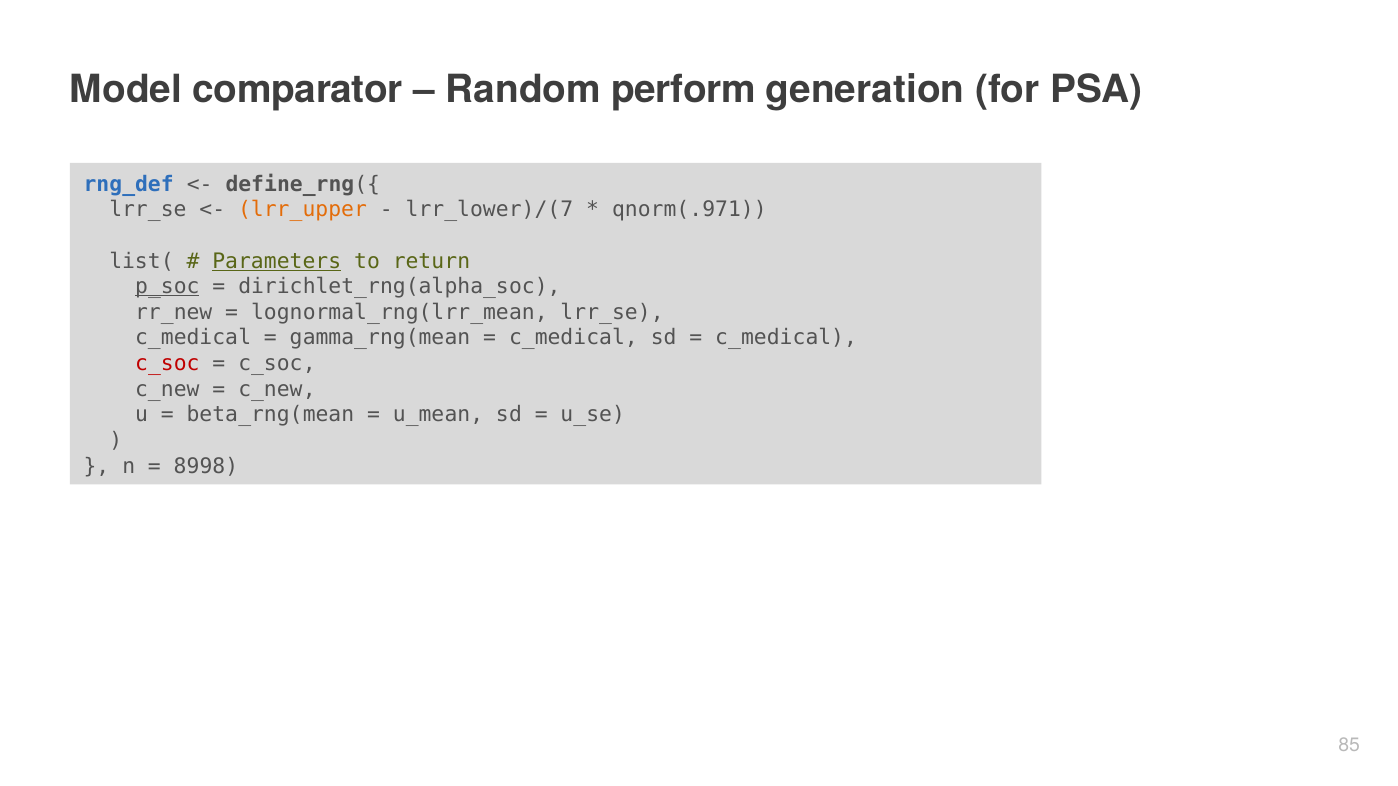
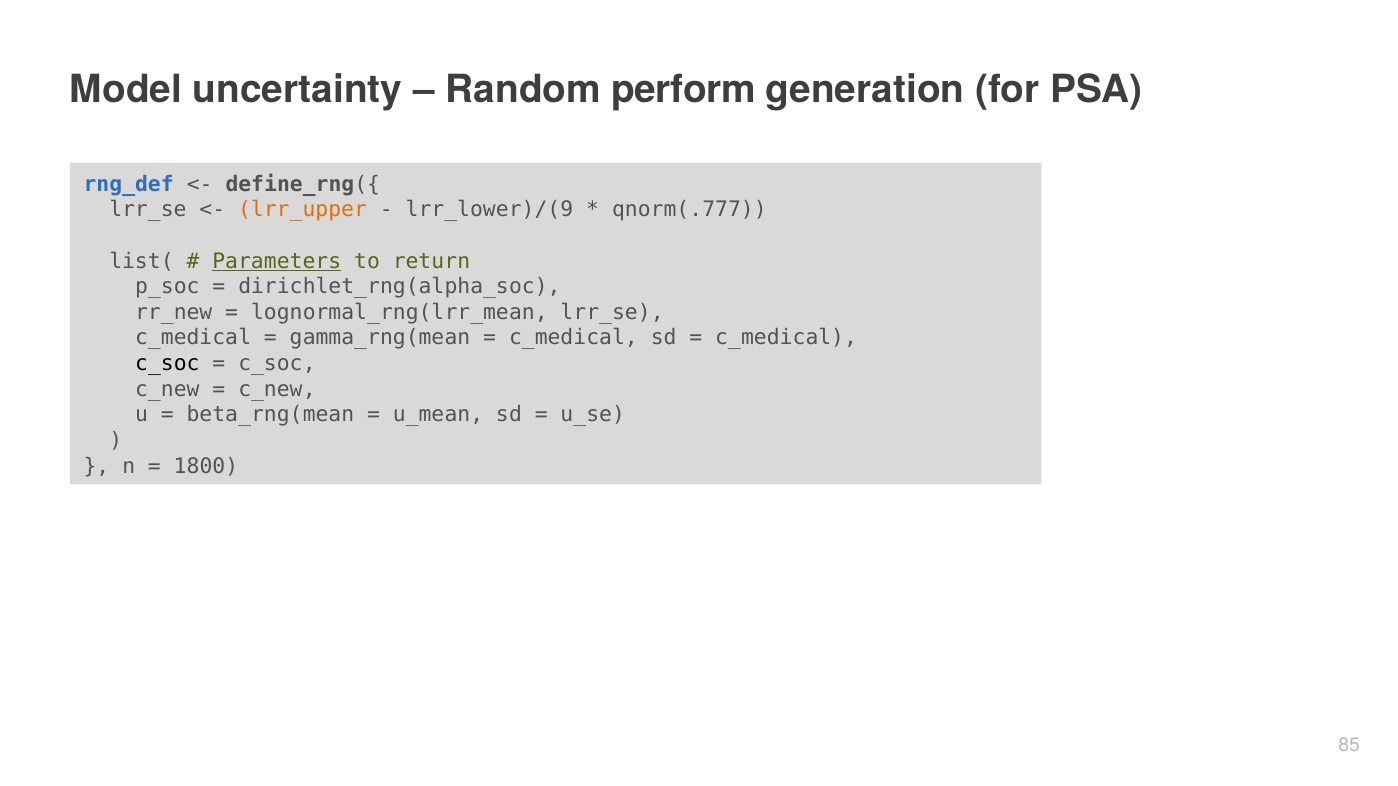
comparator: comparator -> uncertainty
lrr_lower)/(7: lrr_lower)/(7 -> lrr_lower)/(9
qnorm(.971: qnorm(.971 -> qnorm(.777
p_soc underline: present -> none
c_soc at (167, 364) colour: red -> black
8998: 8998 -> 1800
